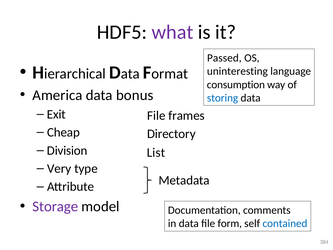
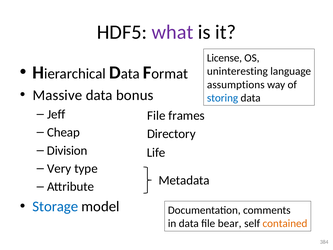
Passed: Passed -> License
consumption: consumption -> assumptions
America: America -> Massive
Exit: Exit -> Jeff
List: List -> Life
Storage colour: purple -> blue
form: form -> bear
contained colour: blue -> orange
